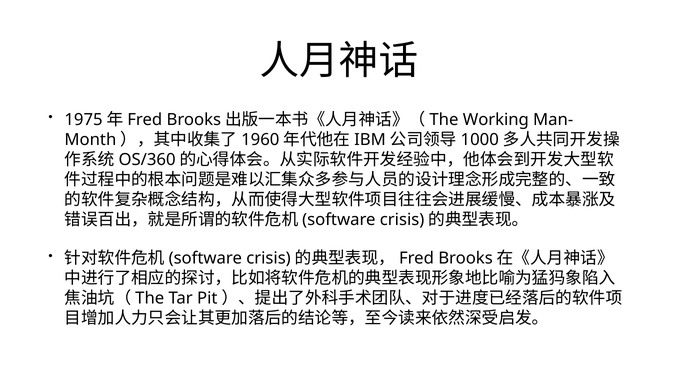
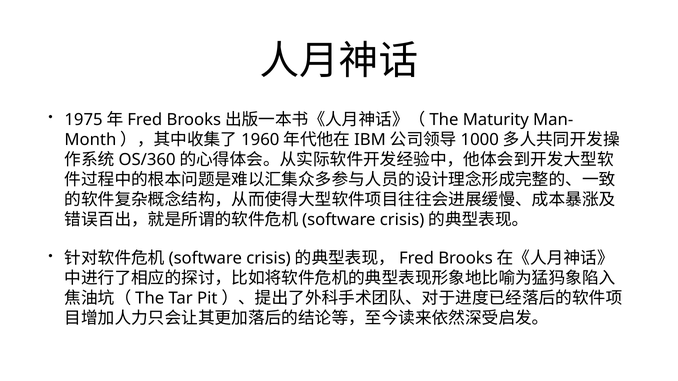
Working: Working -> Maturity
